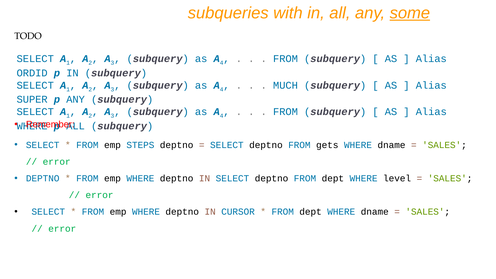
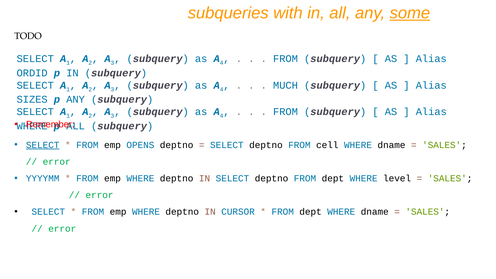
SUPER: SUPER -> SIZES
SELECT at (43, 145) underline: none -> present
STEPS: STEPS -> OPENS
gets: gets -> cell
DEPTNO at (43, 178): DEPTNO -> YYYYMM
